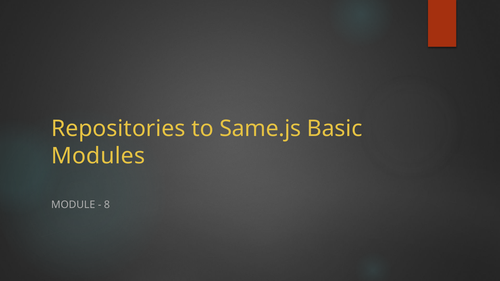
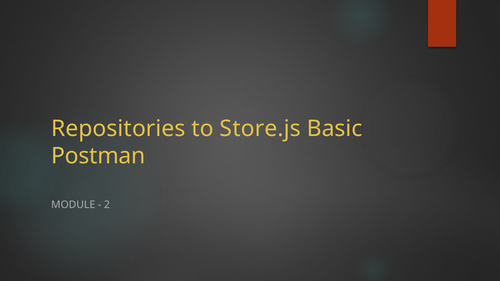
Same.js: Same.js -> Store.js
Modules: Modules -> Postman
8: 8 -> 2
